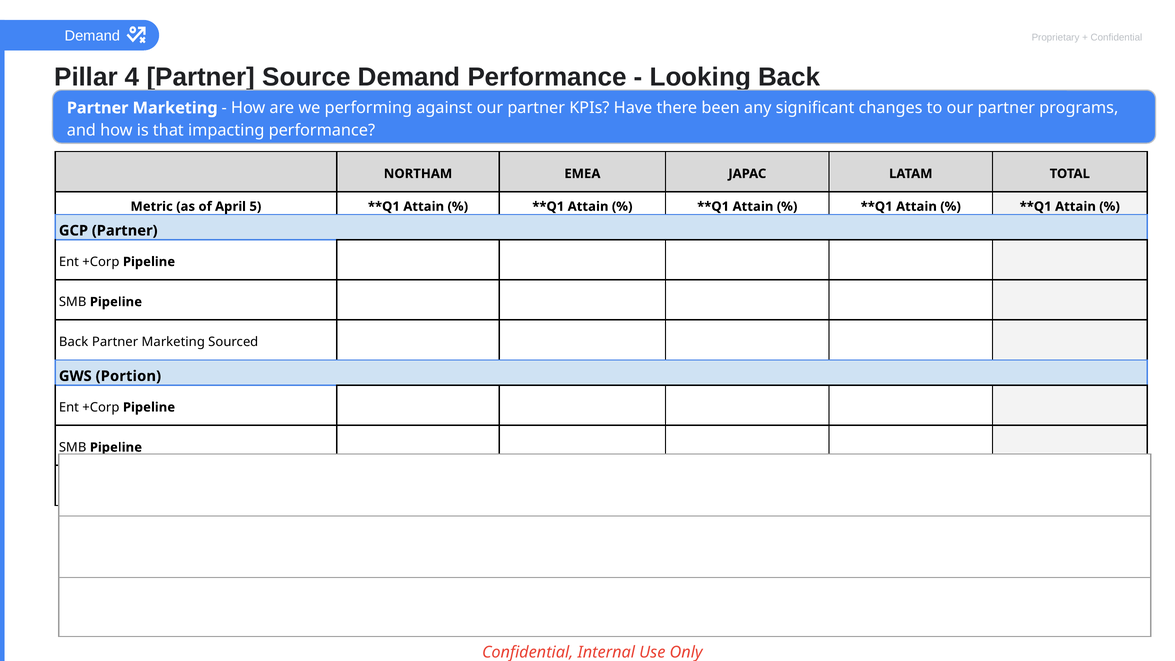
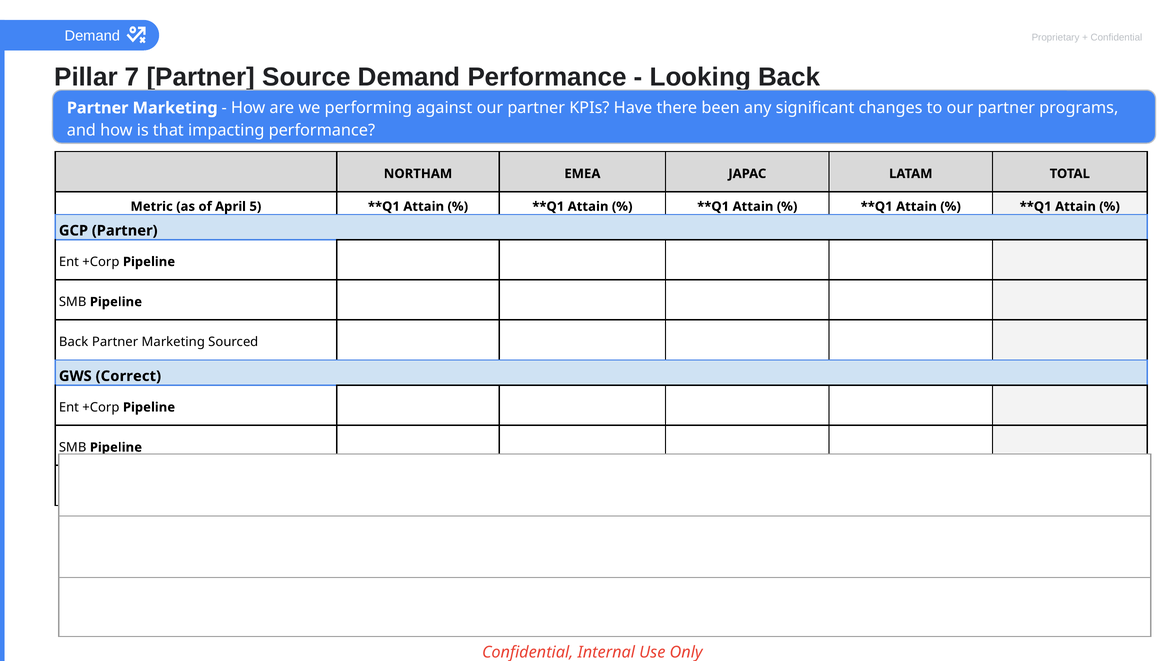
4: 4 -> 7
Portion: Portion -> Correct
